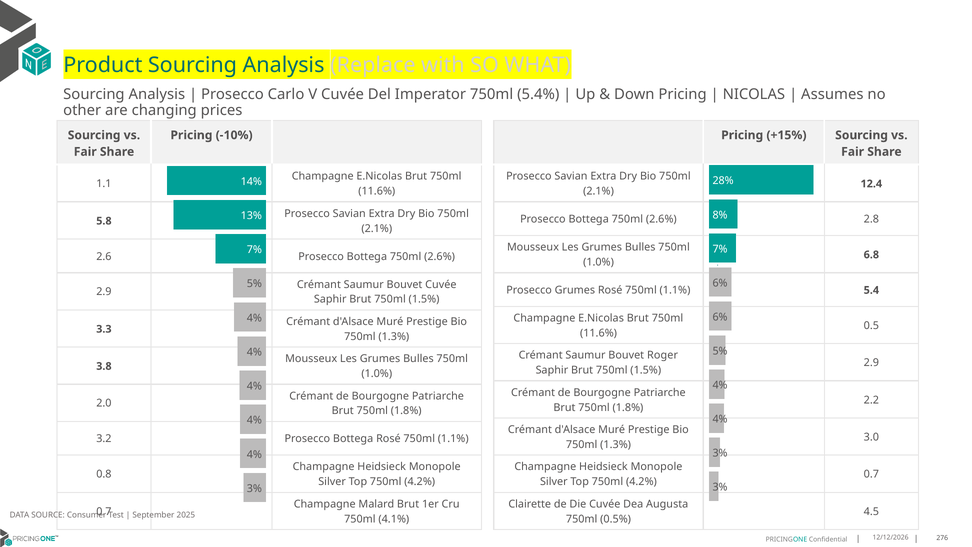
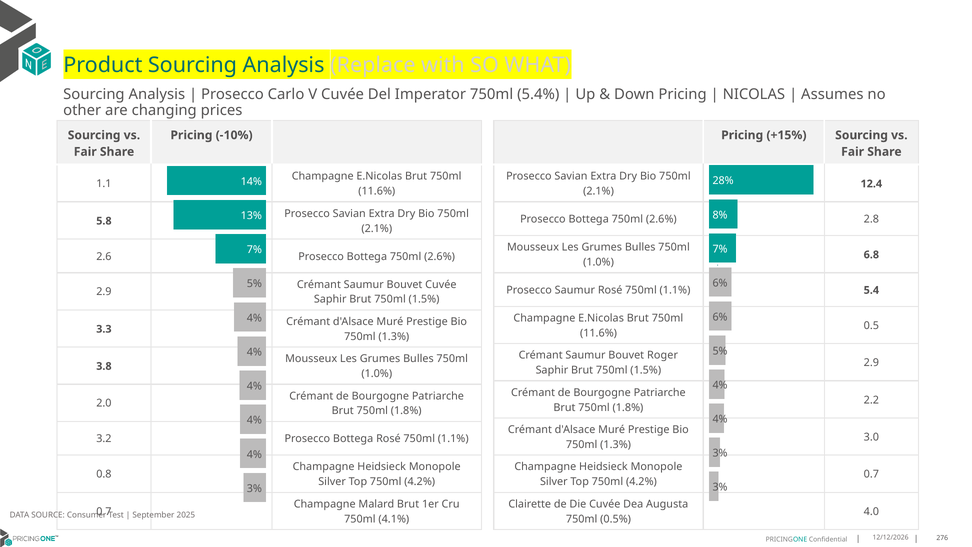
Prosecco Grumes: Grumes -> Saumur
4.5: 4.5 -> 4.0
